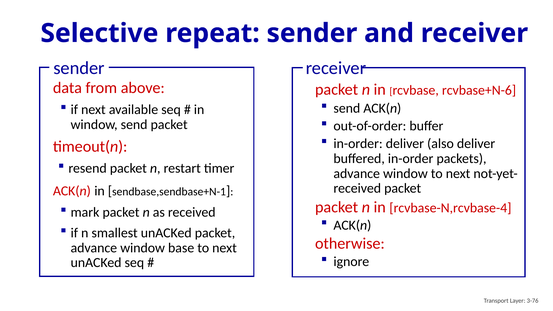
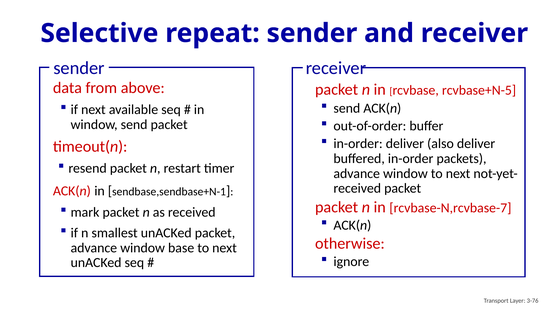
rcvbase+N-6: rcvbase+N-6 -> rcvbase+N-5
rcvbase-N,rcvbase-4: rcvbase-N,rcvbase-4 -> rcvbase-N,rcvbase-7
